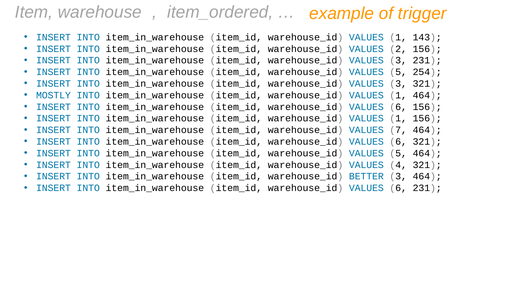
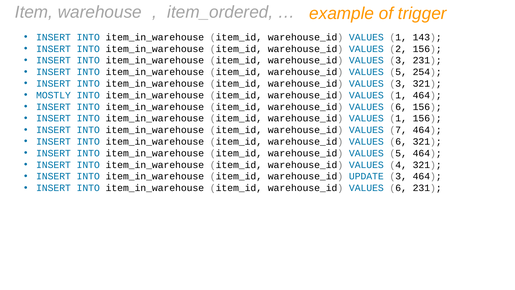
BETTER: BETTER -> UPDATE
